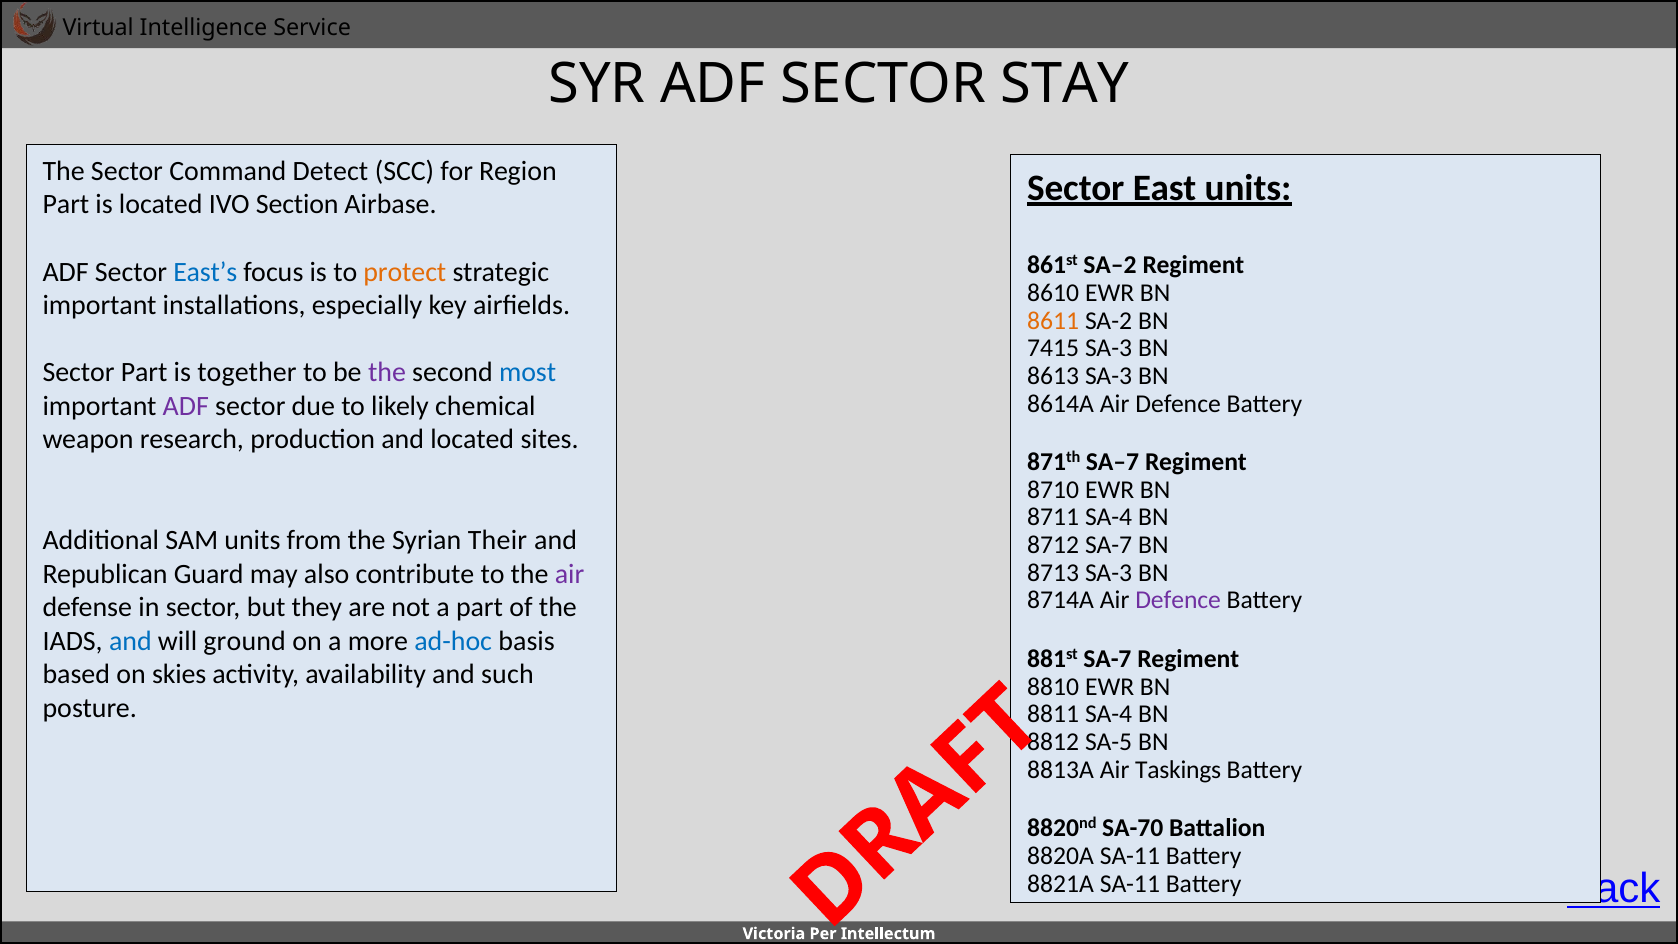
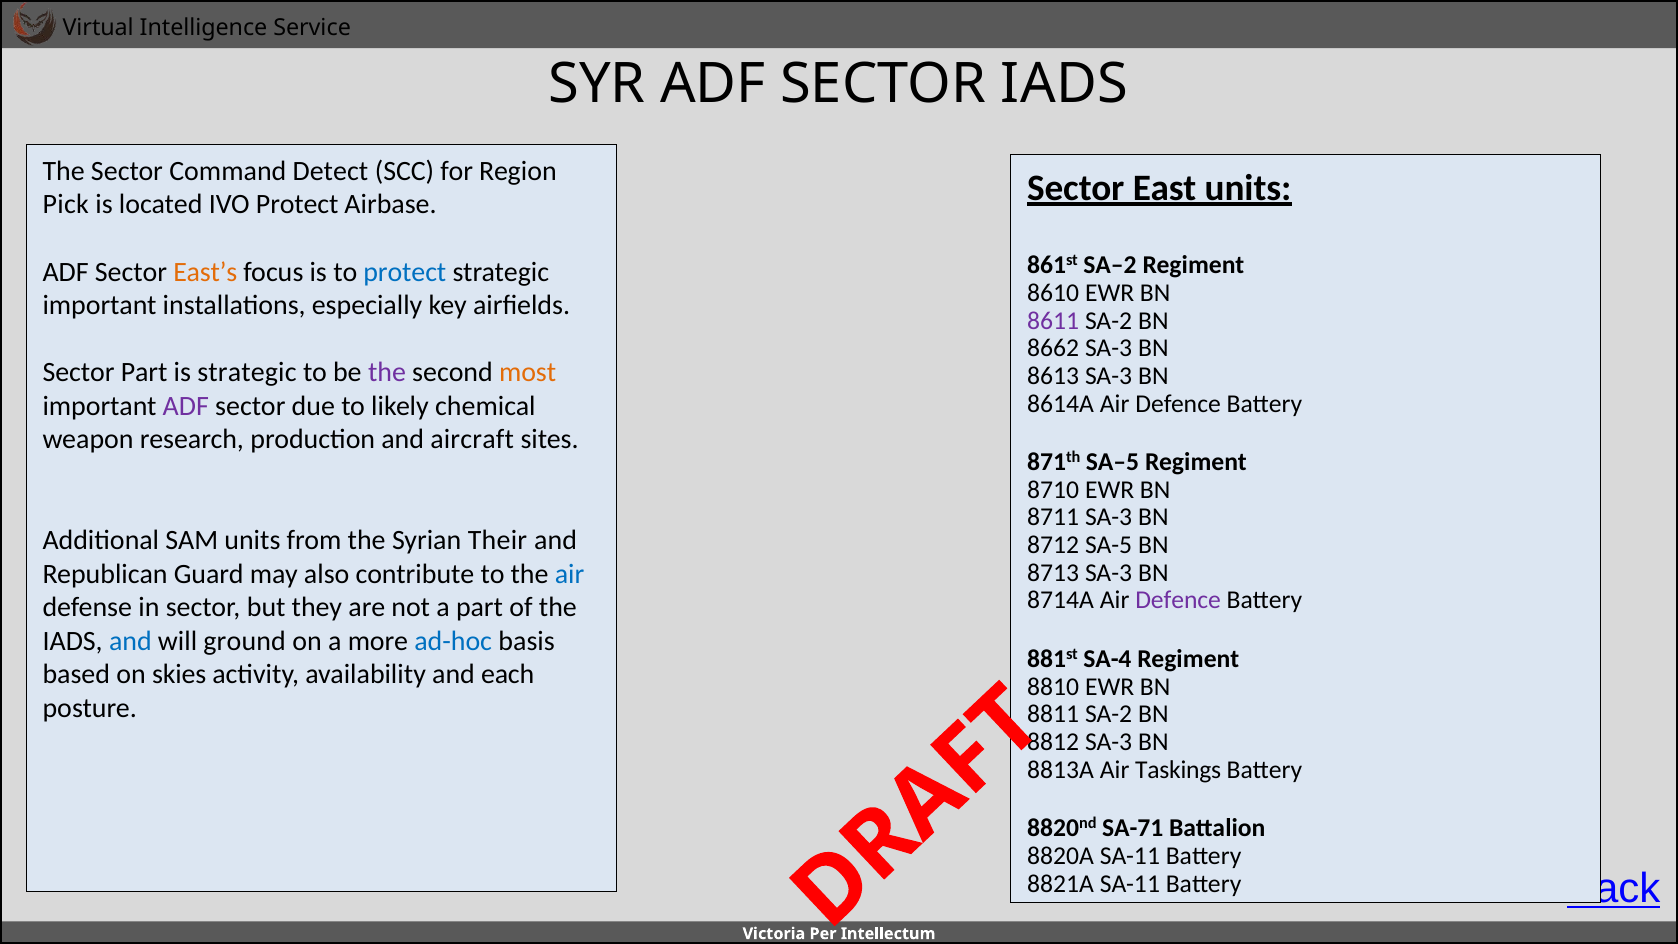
SECTOR STAY: STAY -> IADS
Part at (66, 205): Part -> Pick
IVO Section: Section -> Protect
East’s colour: blue -> orange
protect at (405, 272) colour: orange -> blue
8611 colour: orange -> purple
7415: 7415 -> 8662
is together: together -> strategic
most colour: blue -> orange
and located: located -> aircraft
SA–7: SA–7 -> SA–5
8711 SA-4: SA-4 -> SA-3
8712 SA-7: SA-7 -> SA-5
air at (570, 574) colour: purple -> blue
881st SA-7: SA-7 -> SA-4
such: such -> each
SA-4 at (1109, 714): SA-4 -> SA-2
SA-5 at (1109, 742): SA-5 -> SA-3
SA-70: SA-70 -> SA-71
